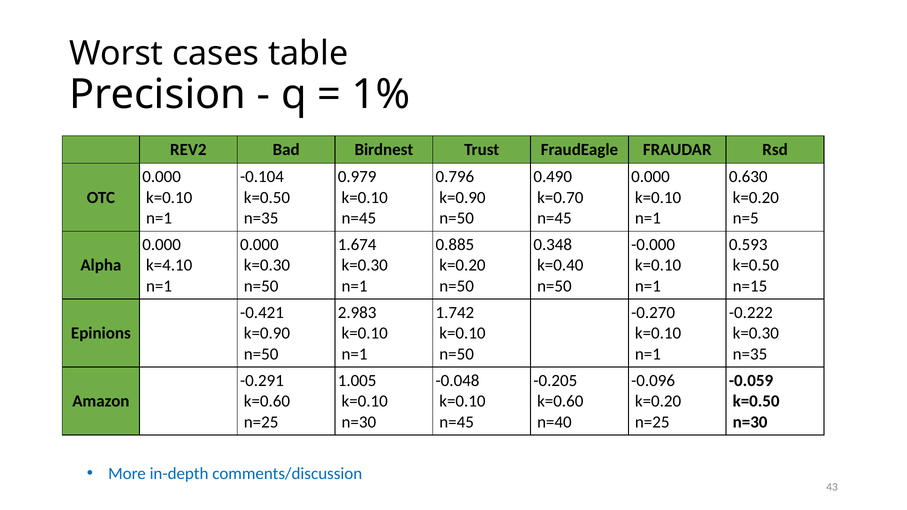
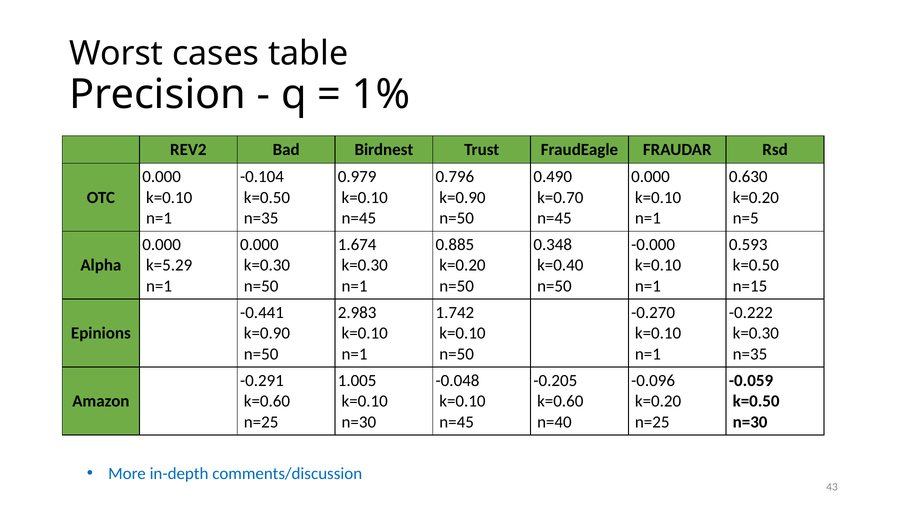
k=4.10: k=4.10 -> k=5.29
-0.421: -0.421 -> -0.441
